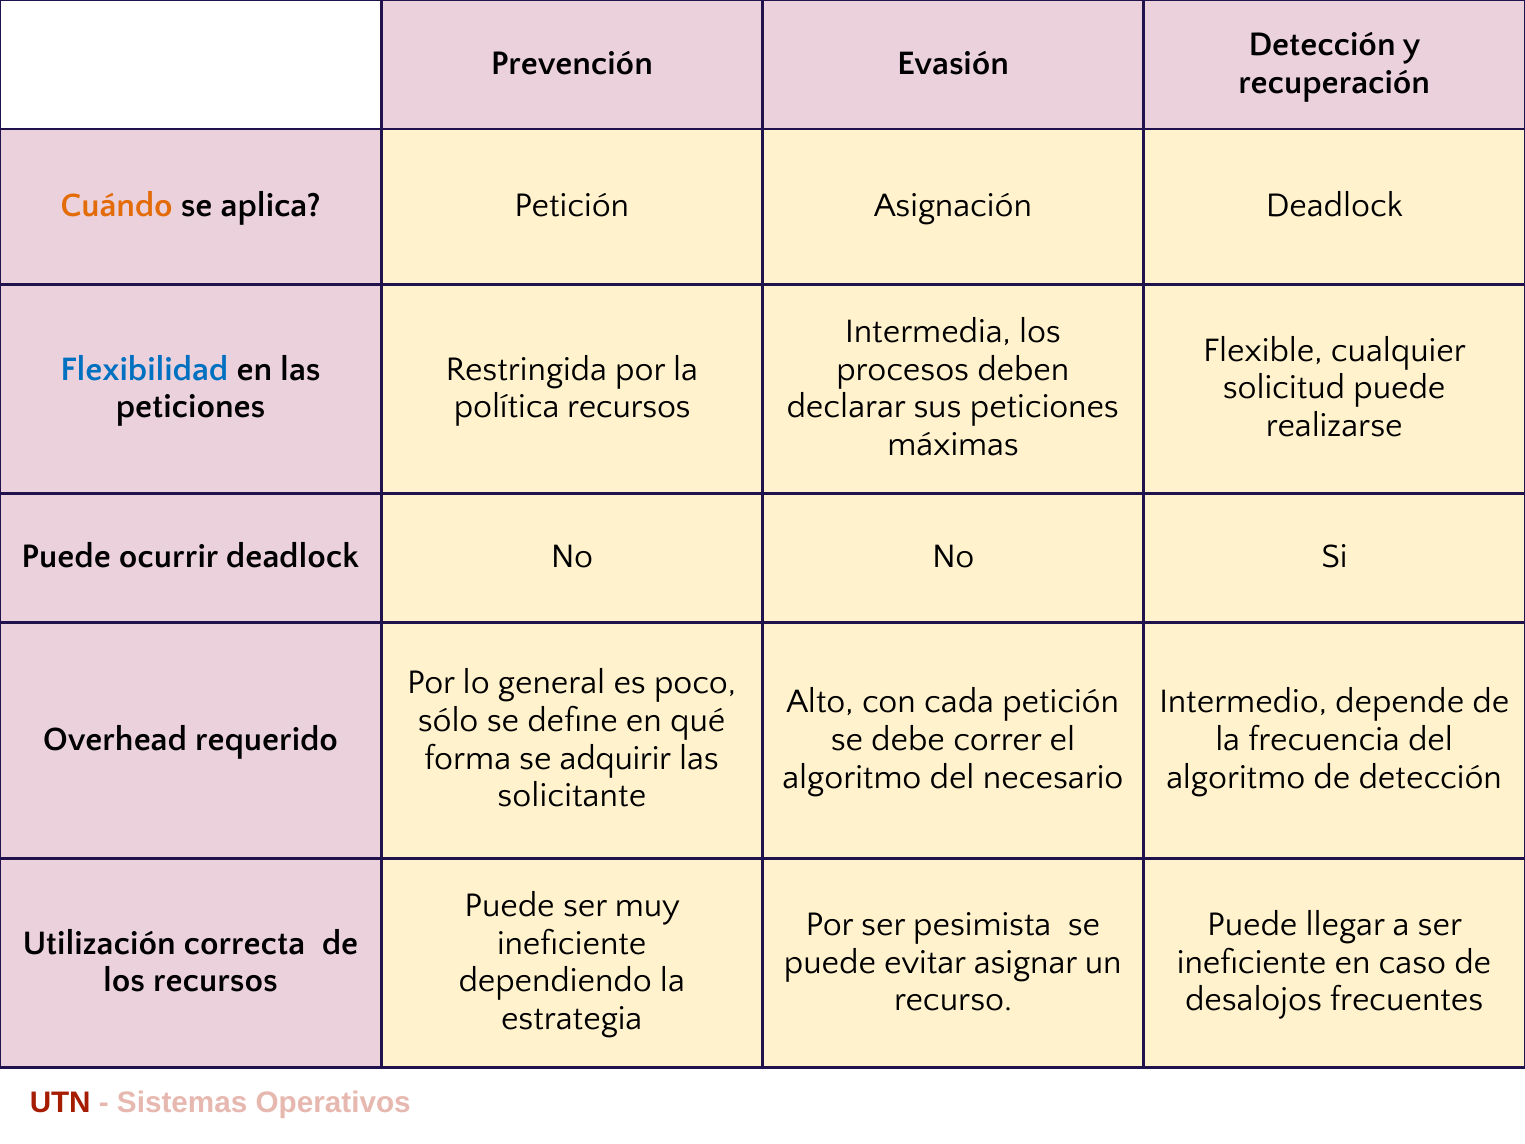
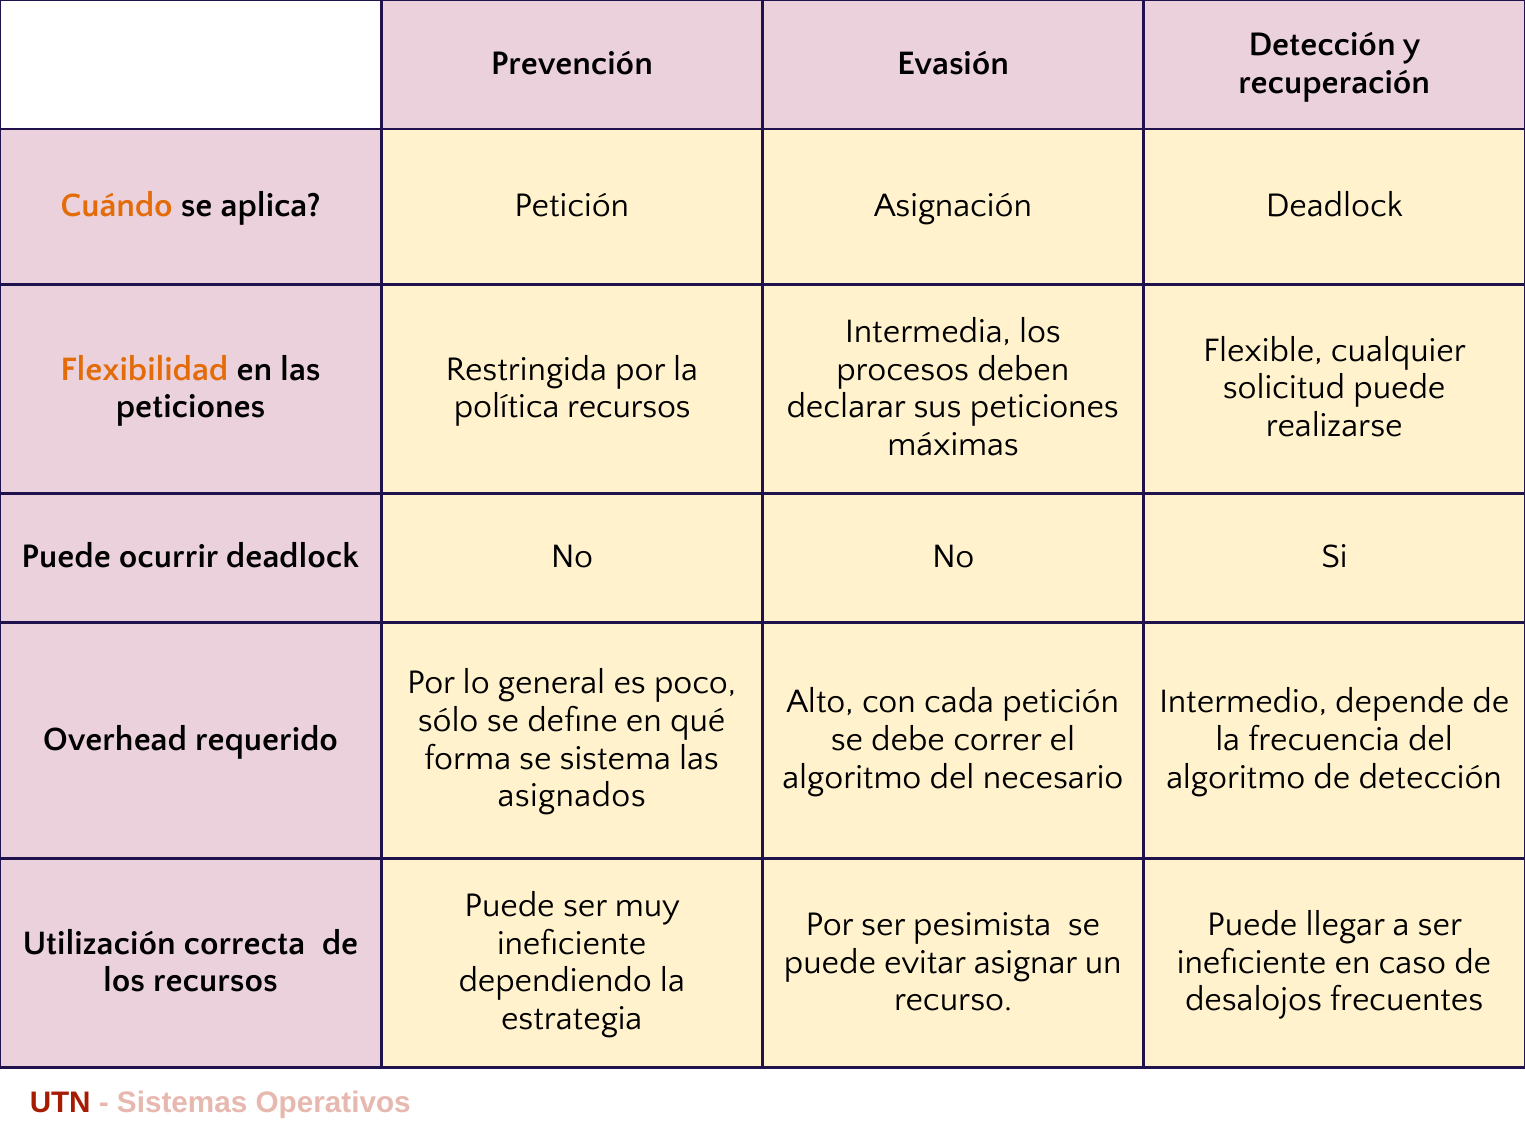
Flexibilidad colour: blue -> orange
adquirir: adquirir -> sistema
solicitante: solicitante -> asignados
